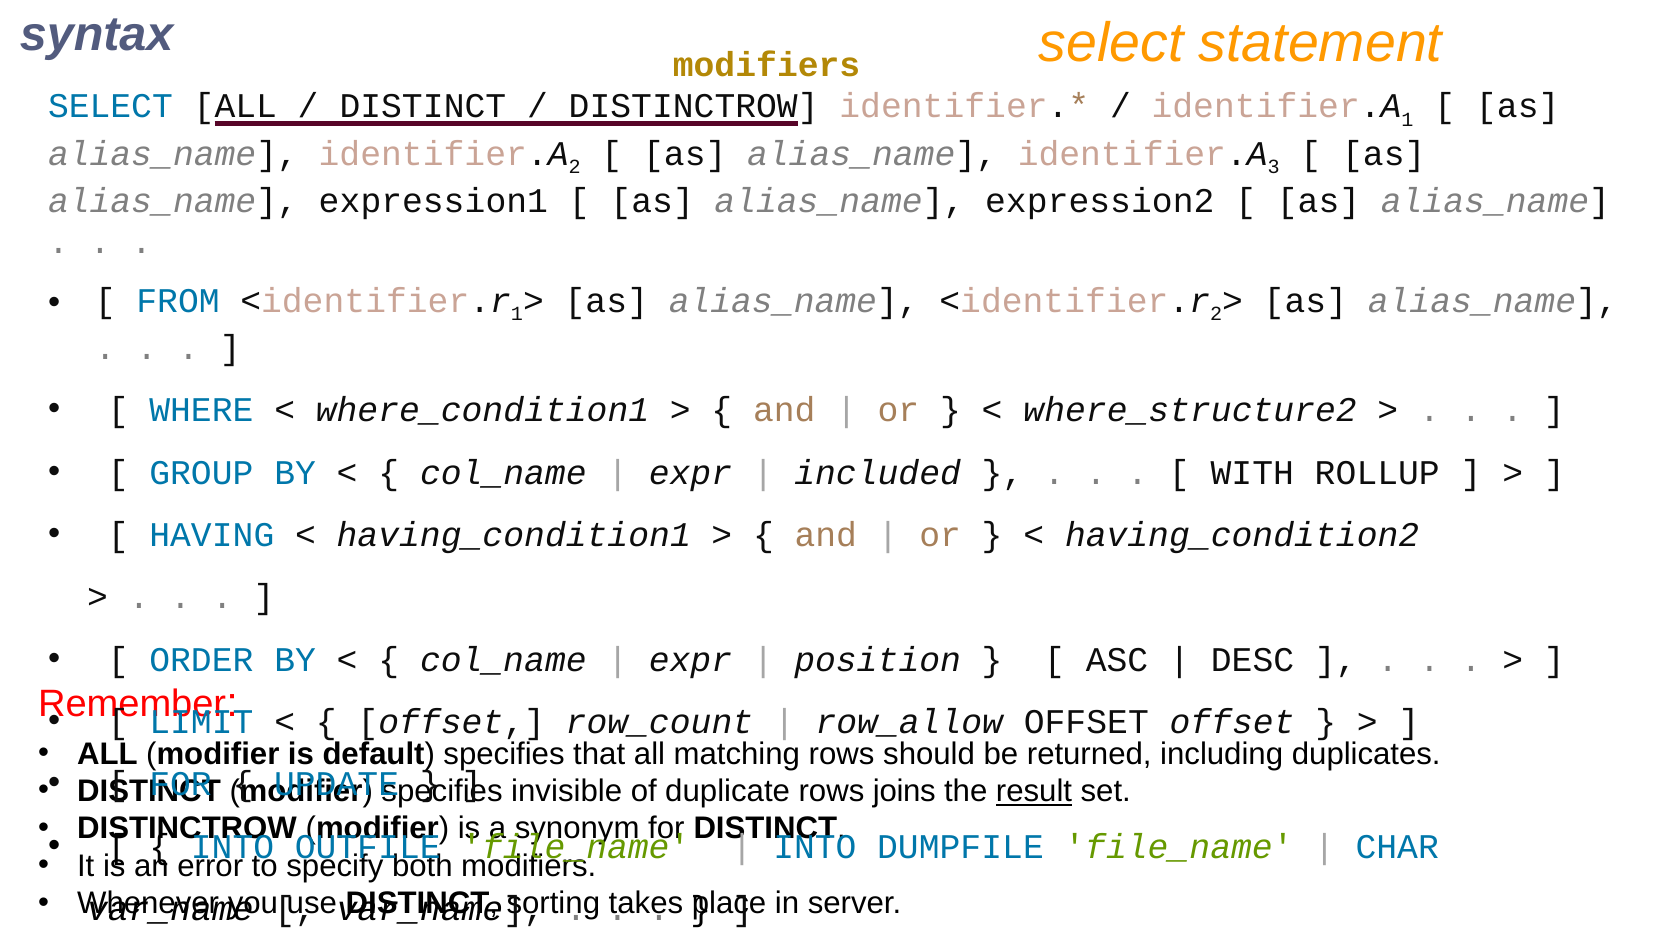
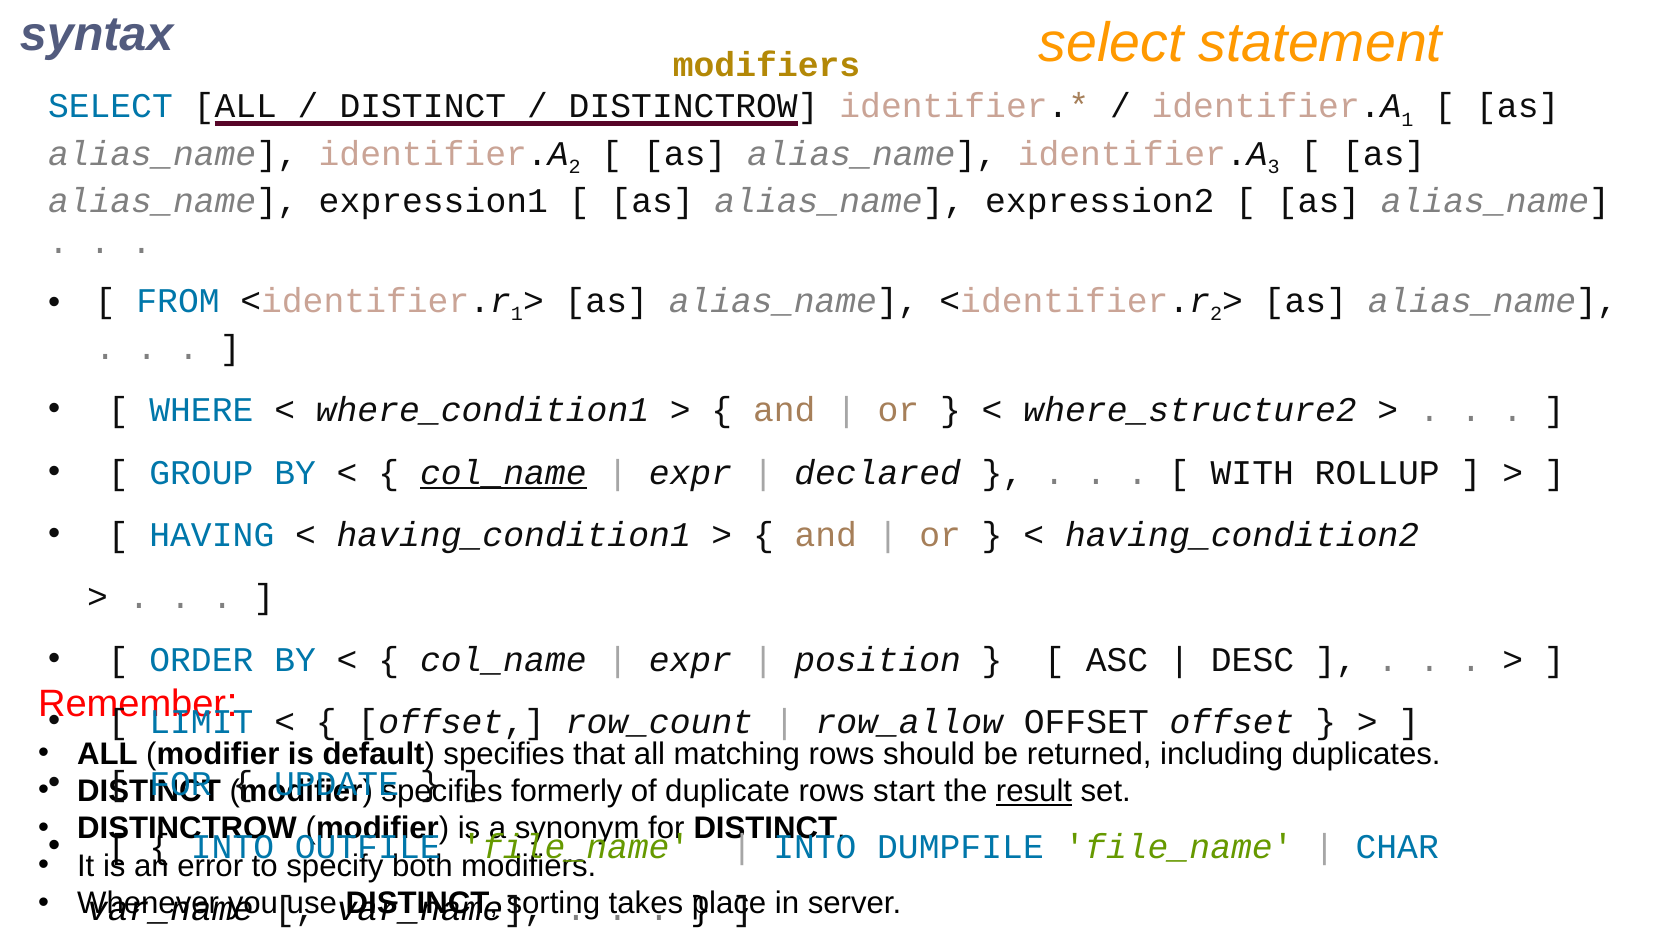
col_name at (503, 473) underline: none -> present
included: included -> declared
invisible: invisible -> formerly
joins: joins -> start
